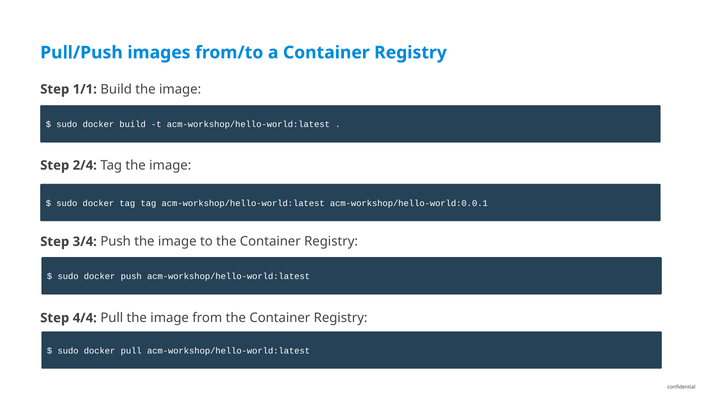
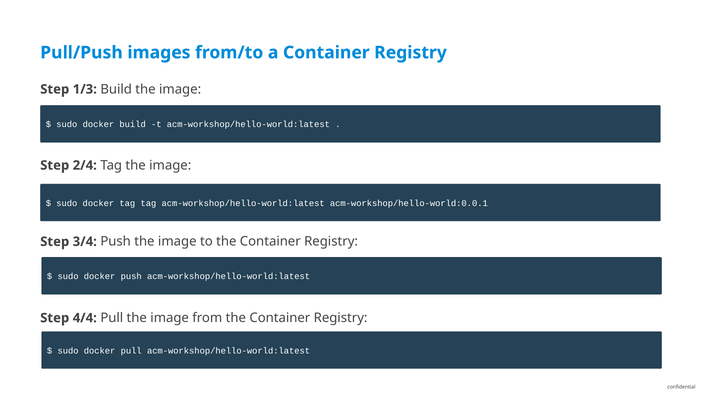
1/1: 1/1 -> 1/3
